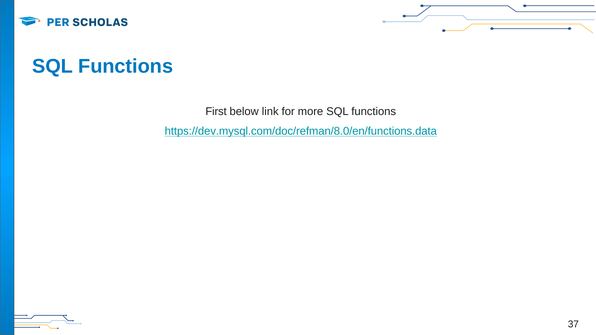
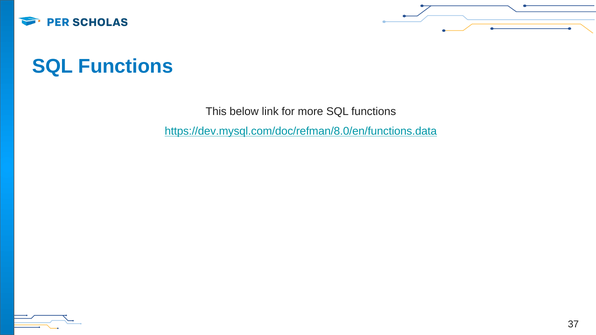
First: First -> This
